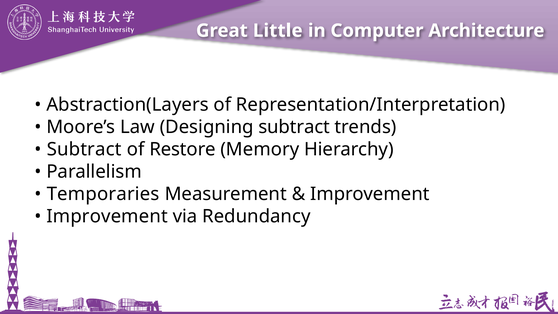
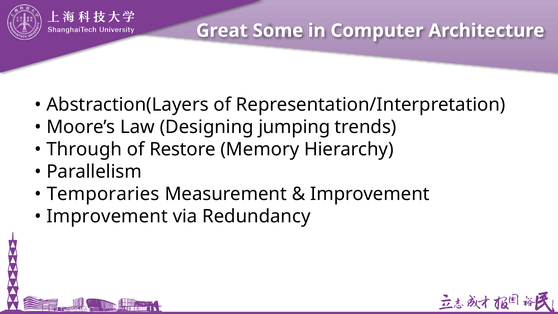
Little: Little -> Some
Designing subtract: subtract -> jumping
Subtract at (84, 149): Subtract -> Through
